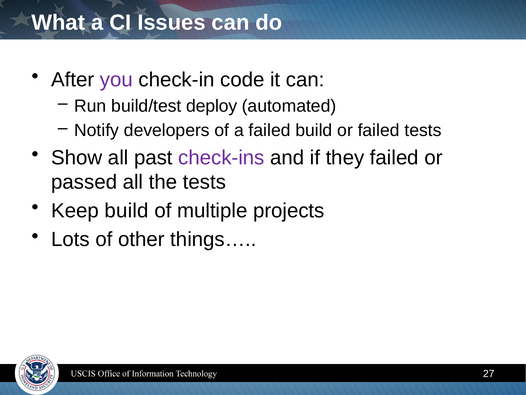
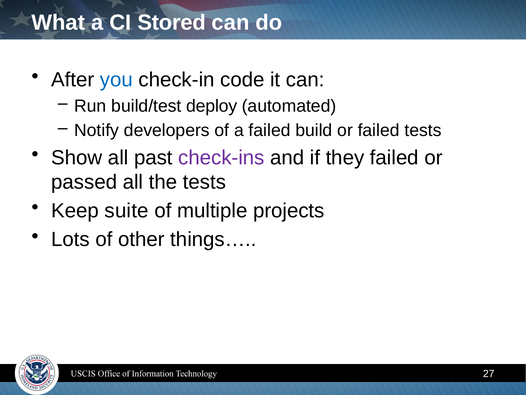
Issues: Issues -> Stored
you colour: purple -> blue
Keep build: build -> suite
